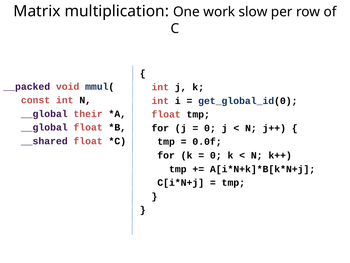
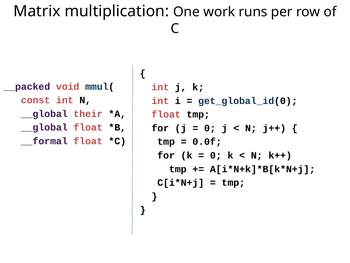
slow: slow -> runs
__shared: __shared -> __formal
